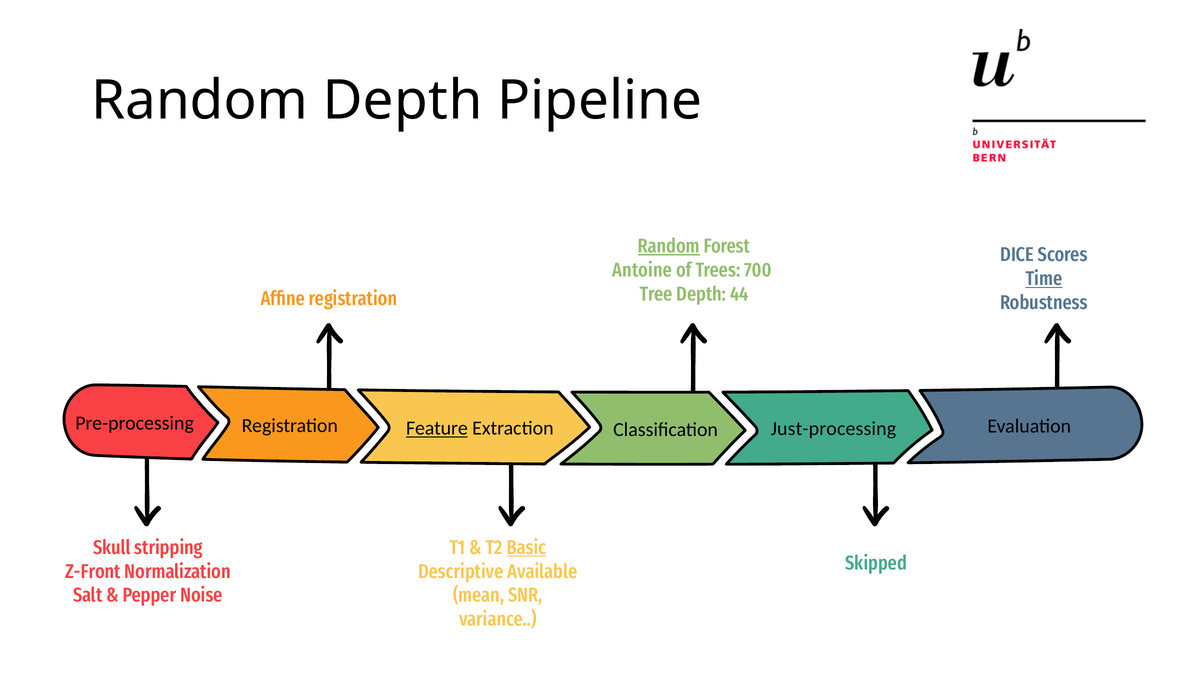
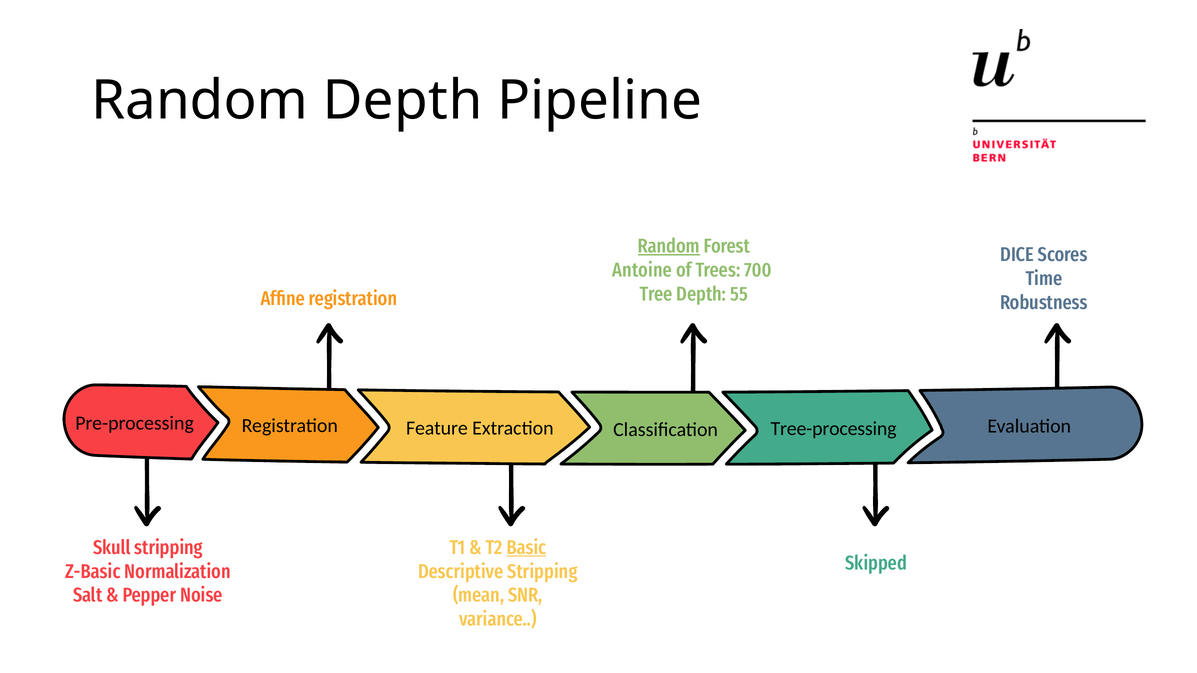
Time underline: present -> none
44: 44 -> 55
Feature underline: present -> none
Just-processing: Just-processing -> Tree-processing
Z-Front: Z-Front -> Z-Basic
Descriptive Available: Available -> Stripping
